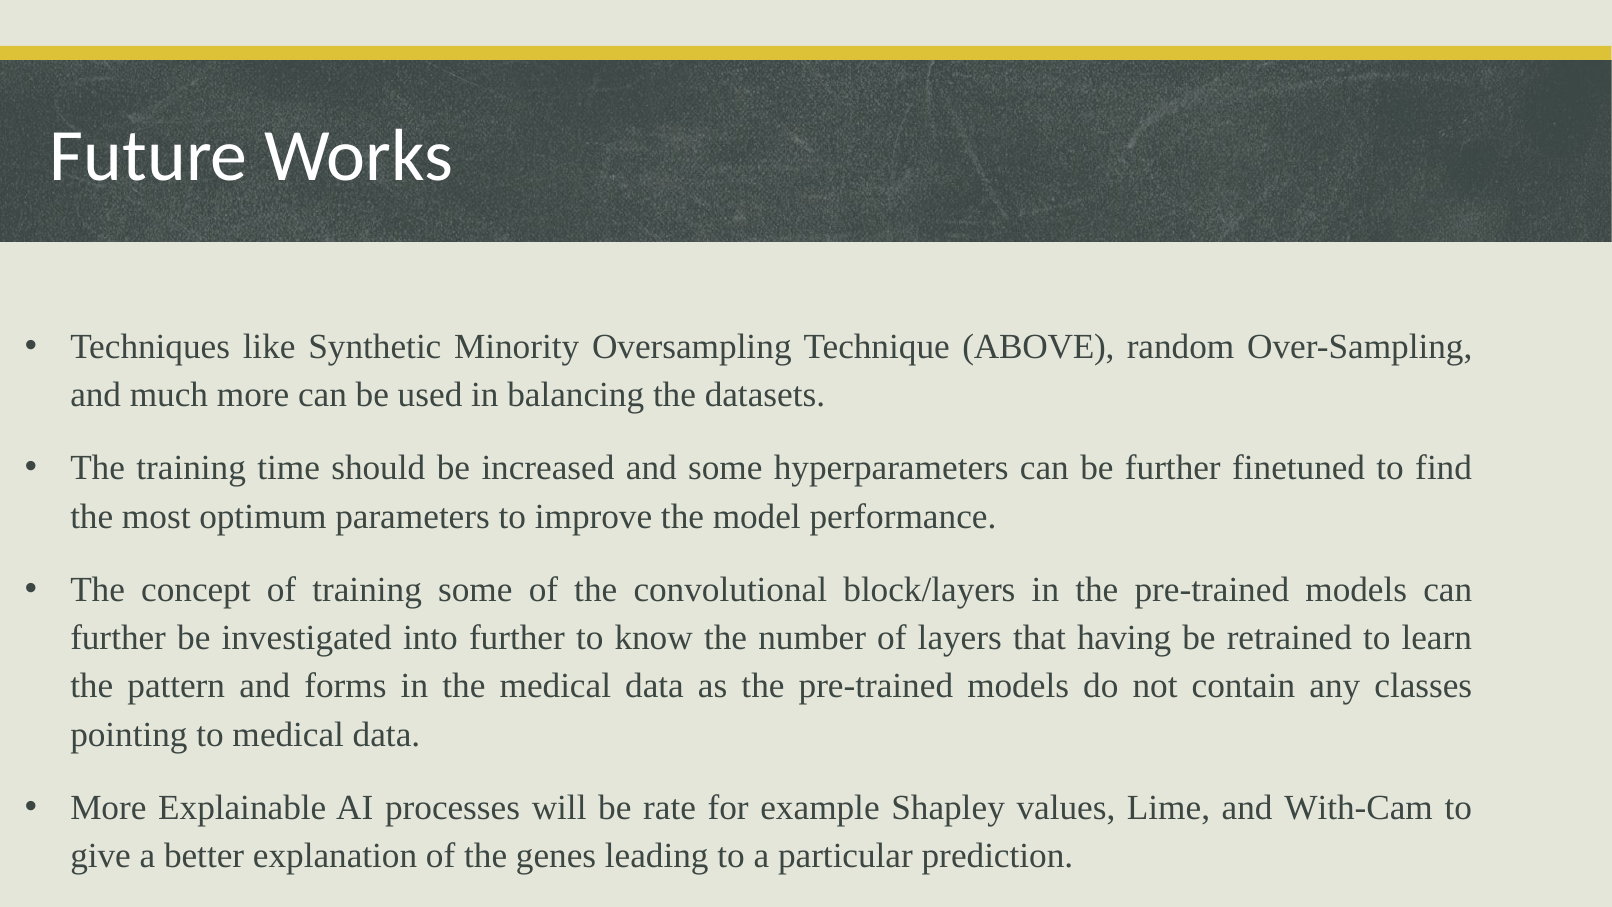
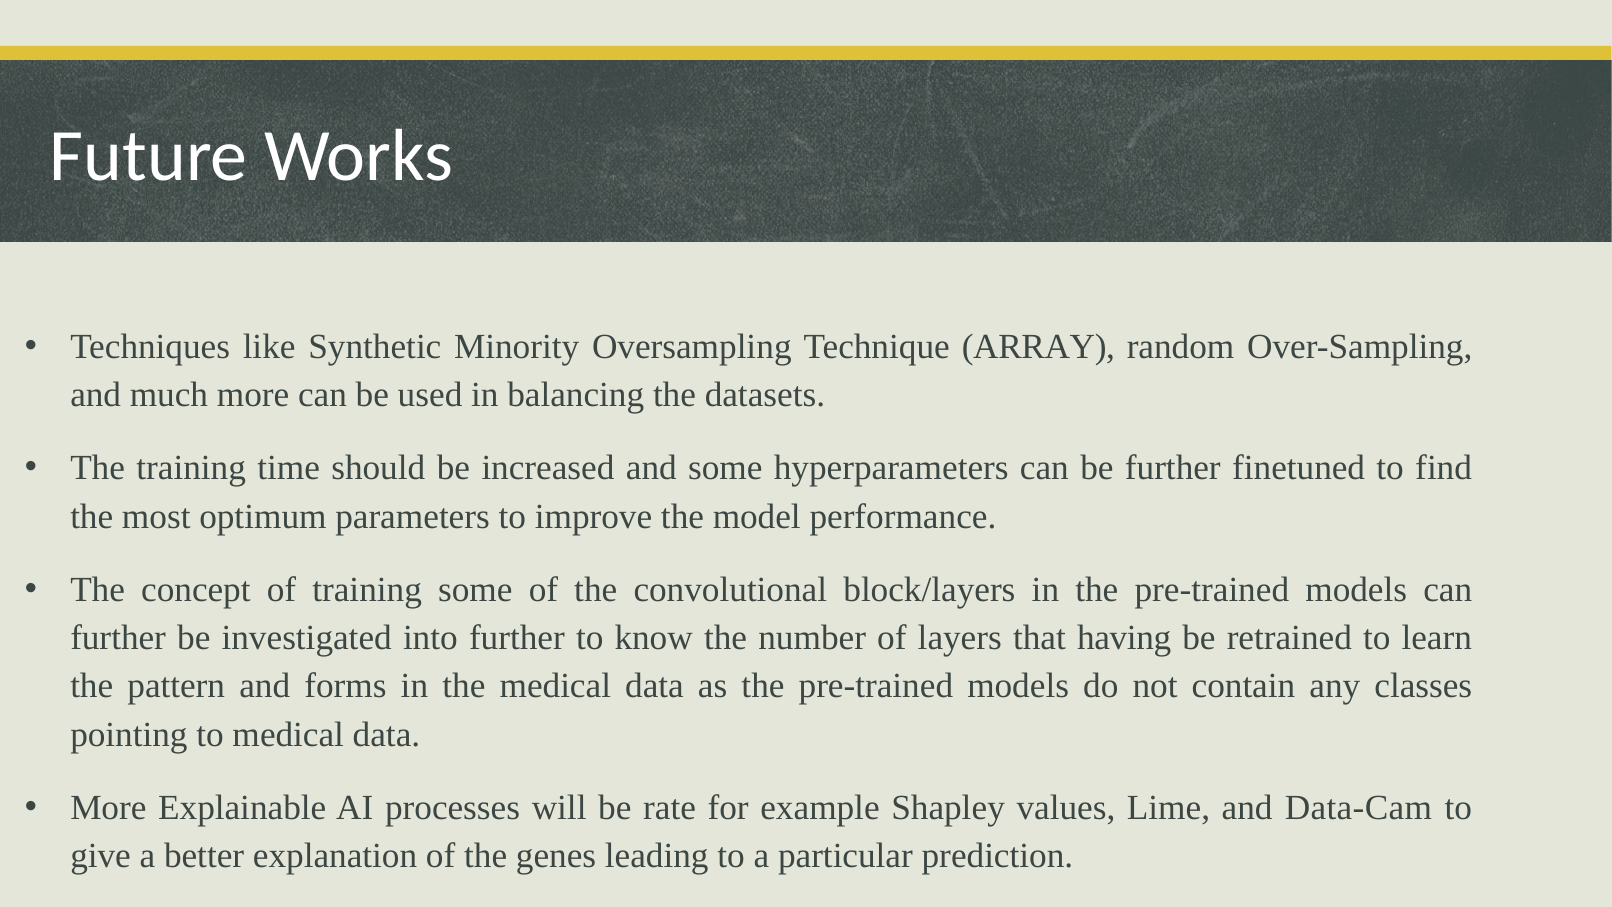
ABOVE: ABOVE -> ARRAY
With-Cam: With-Cam -> Data-Cam
